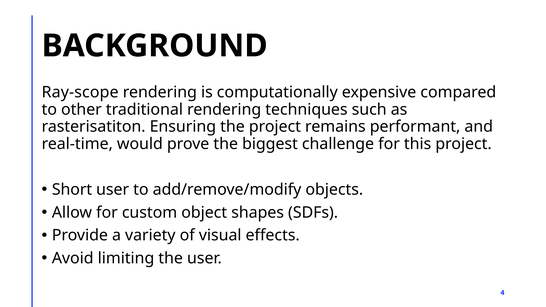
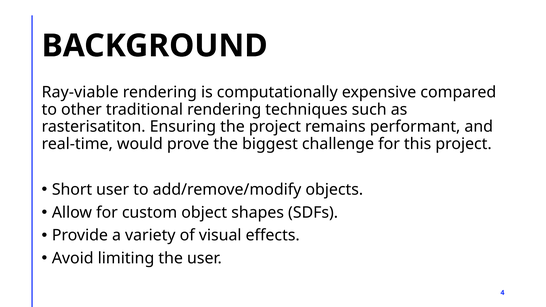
Ray-scope: Ray-scope -> Ray-viable
